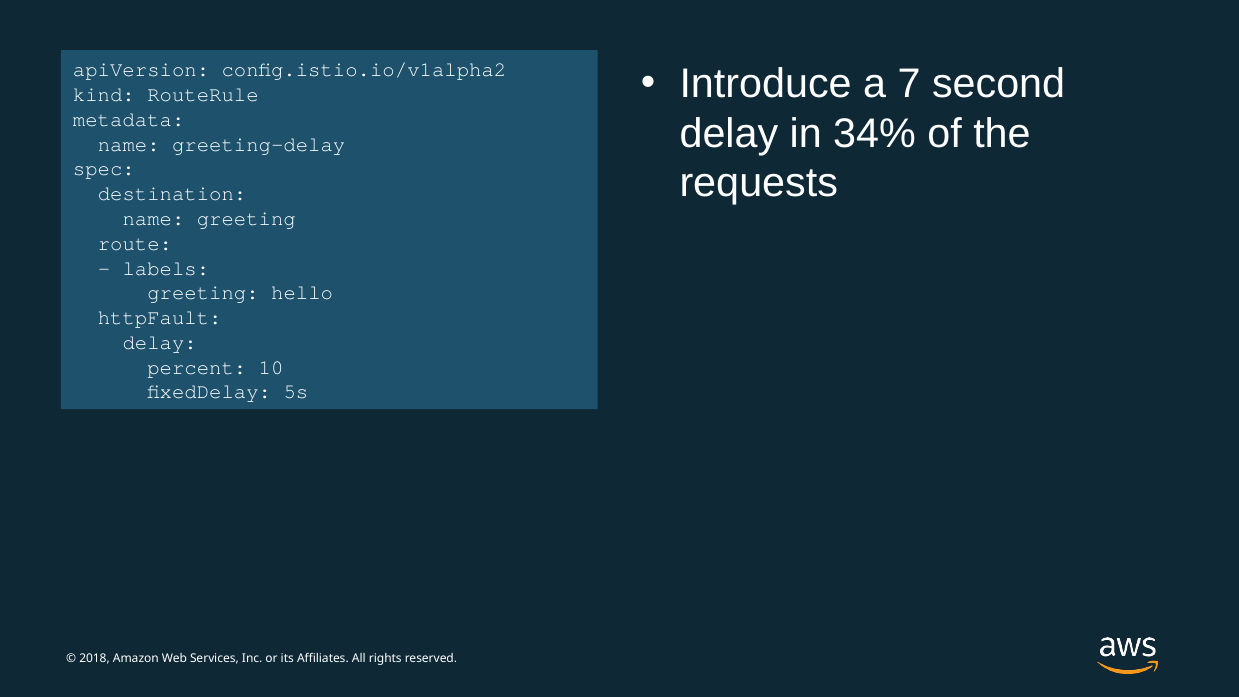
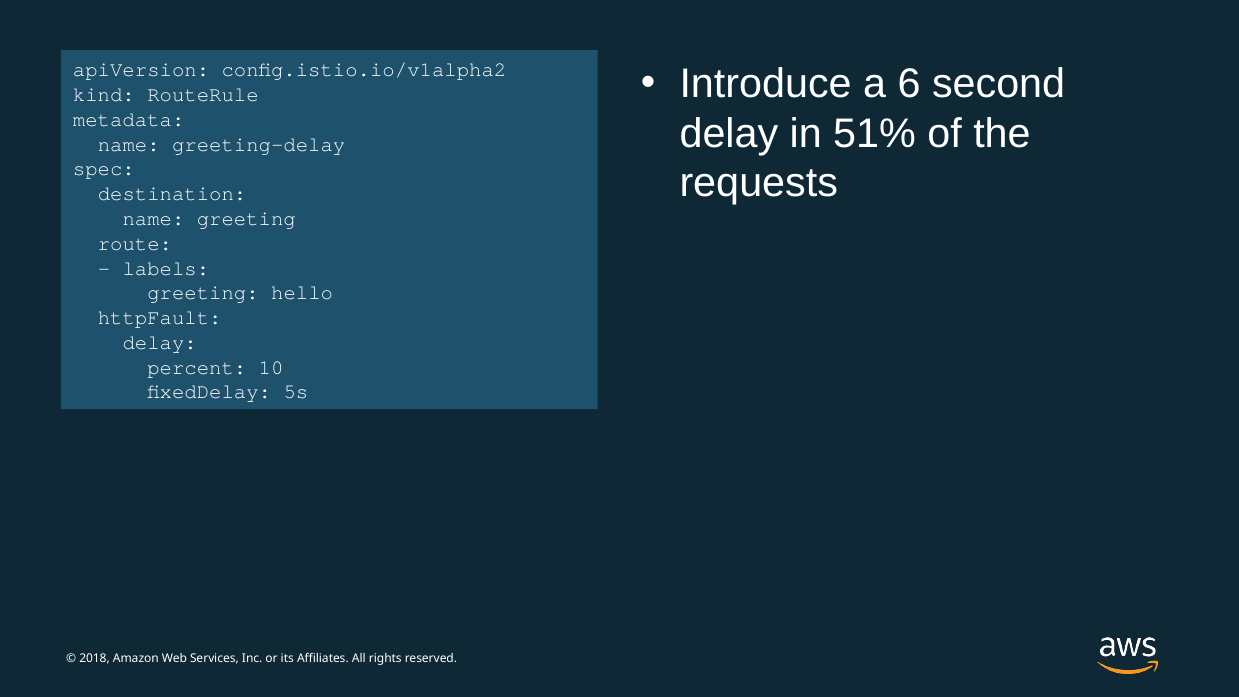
7: 7 -> 6
34%: 34% -> 51%
